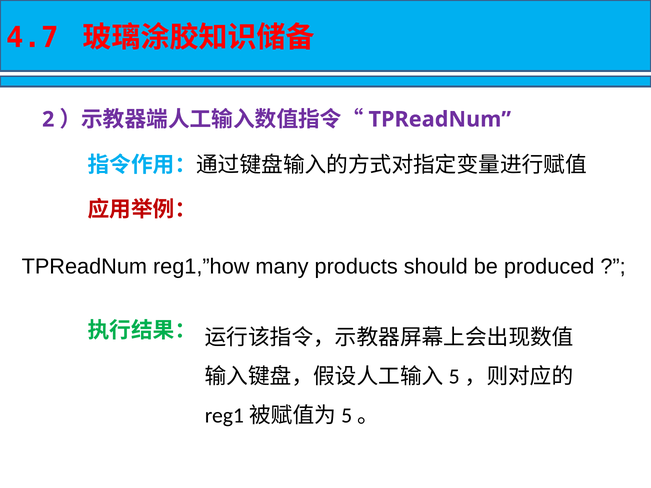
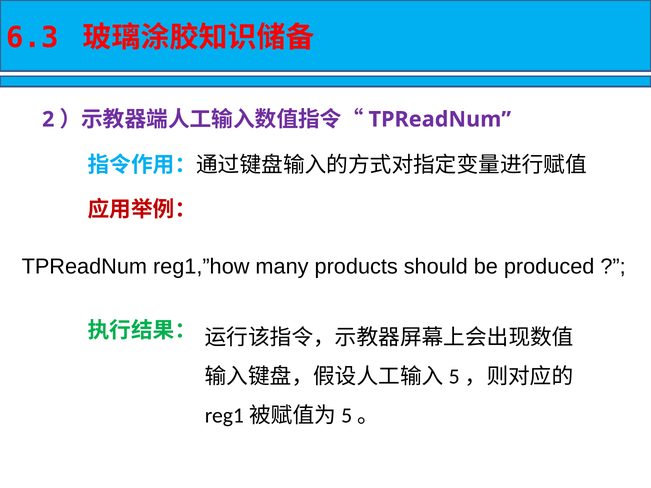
4.7: 4.7 -> 6.3
